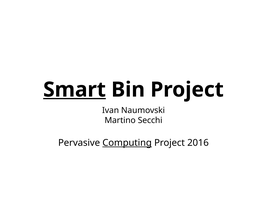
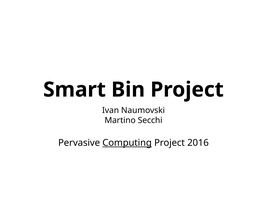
Smart underline: present -> none
